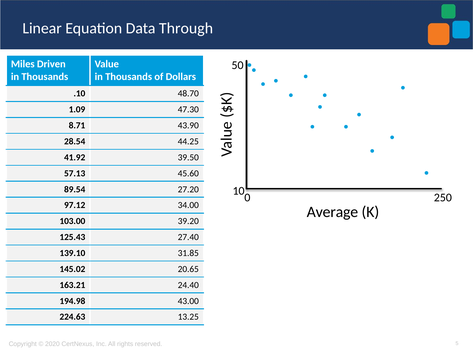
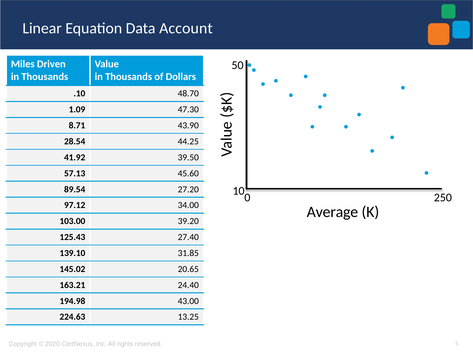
Through: Through -> Account
